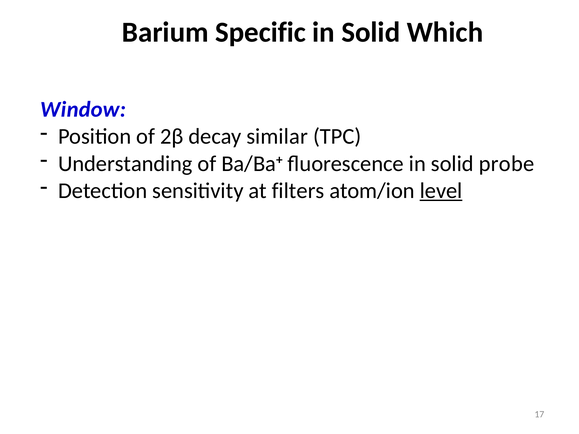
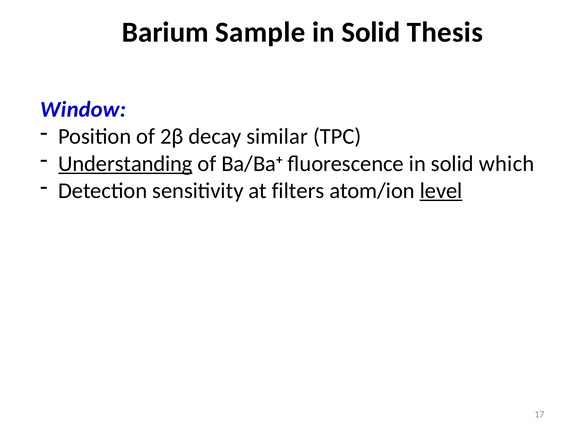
Specific: Specific -> Sample
Which: Which -> Thesis
Understanding underline: none -> present
probe: probe -> which
